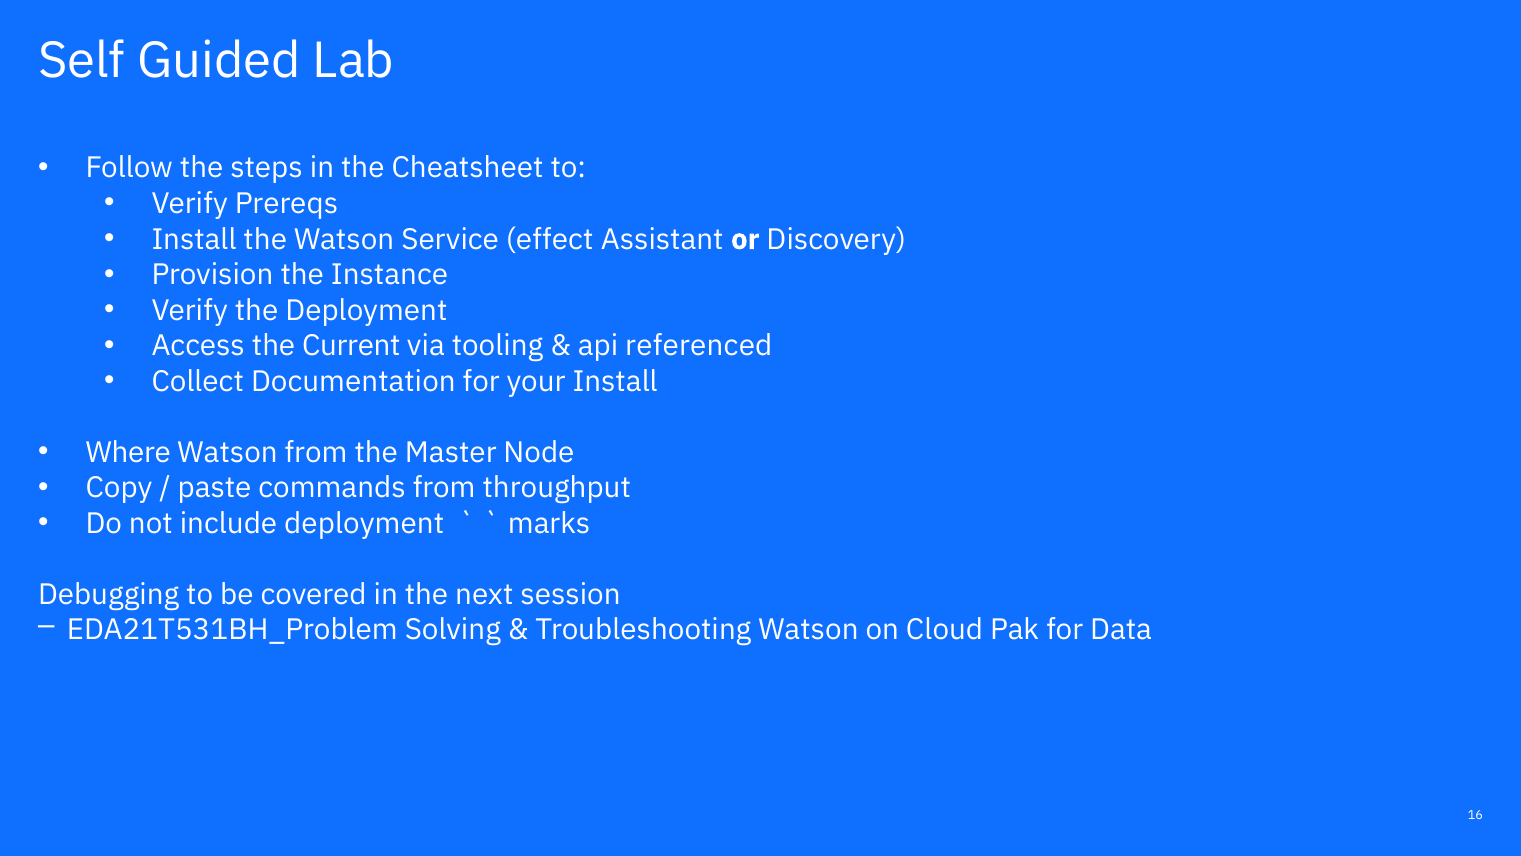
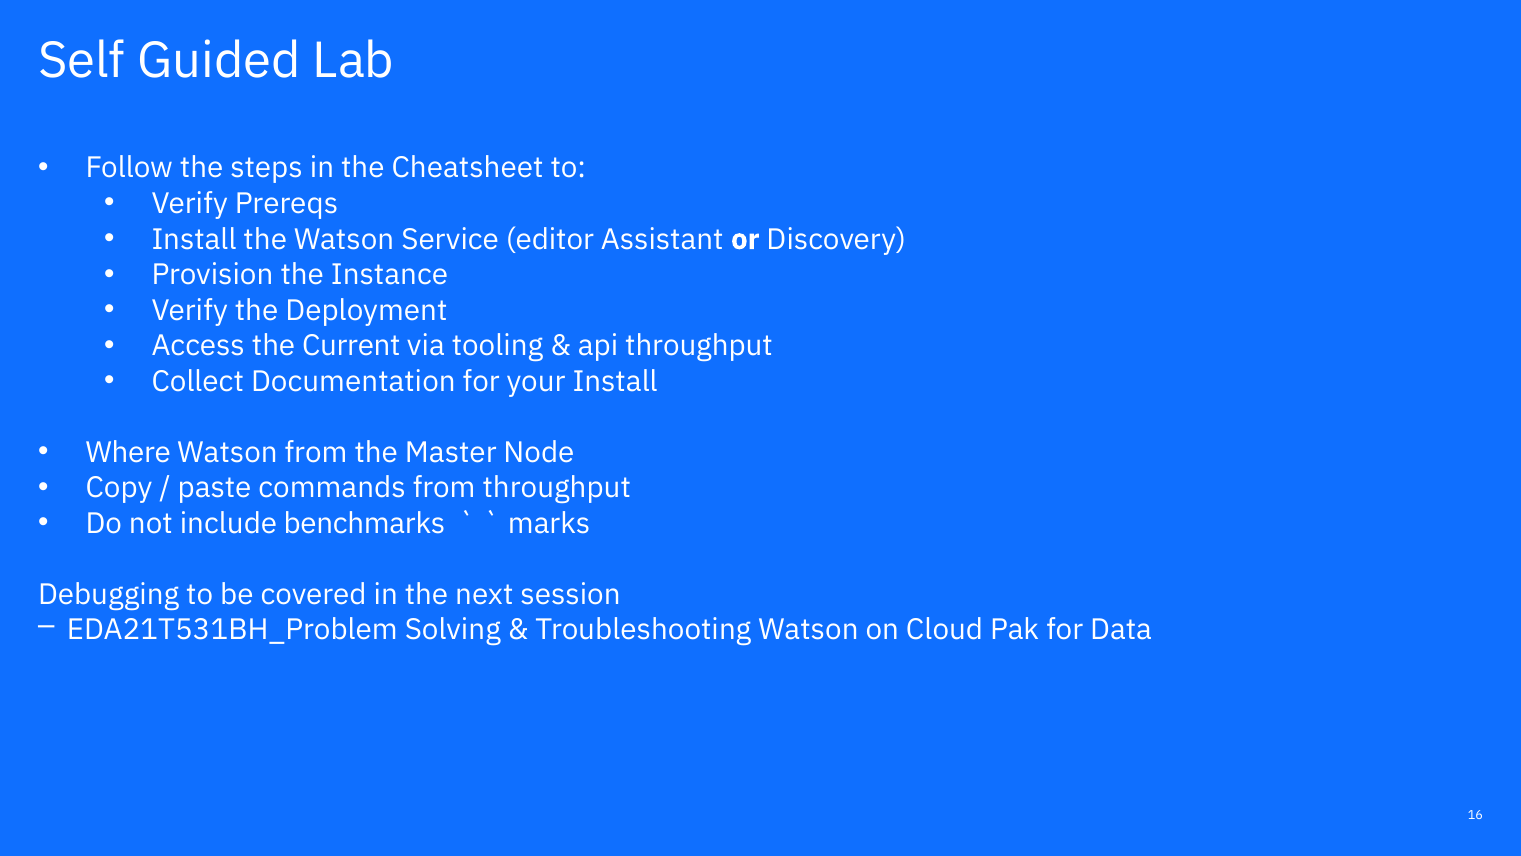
effect: effect -> editor
api referenced: referenced -> throughput
include deployment: deployment -> benchmarks
